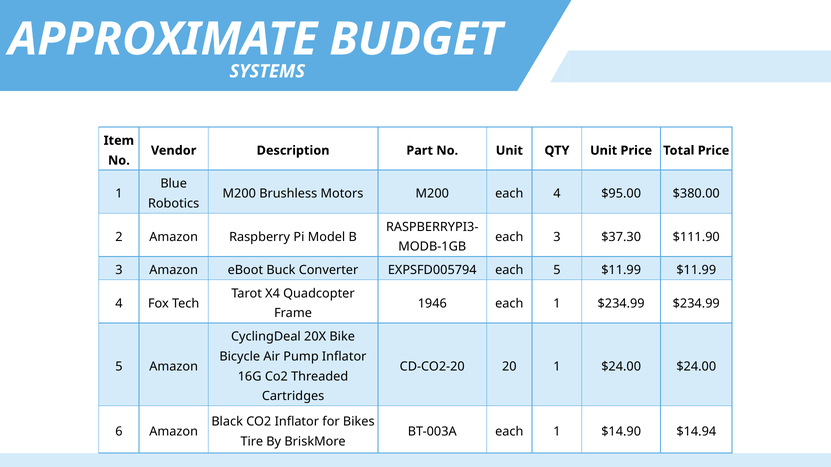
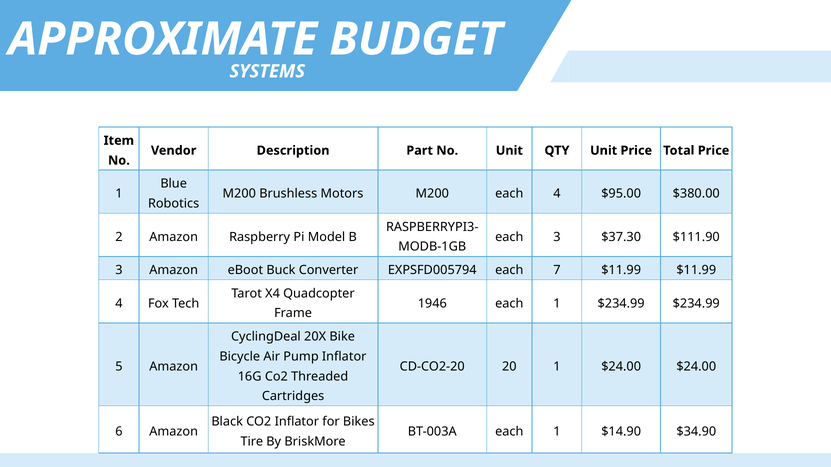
each 5: 5 -> 7
$14.94: $14.94 -> $34.90
